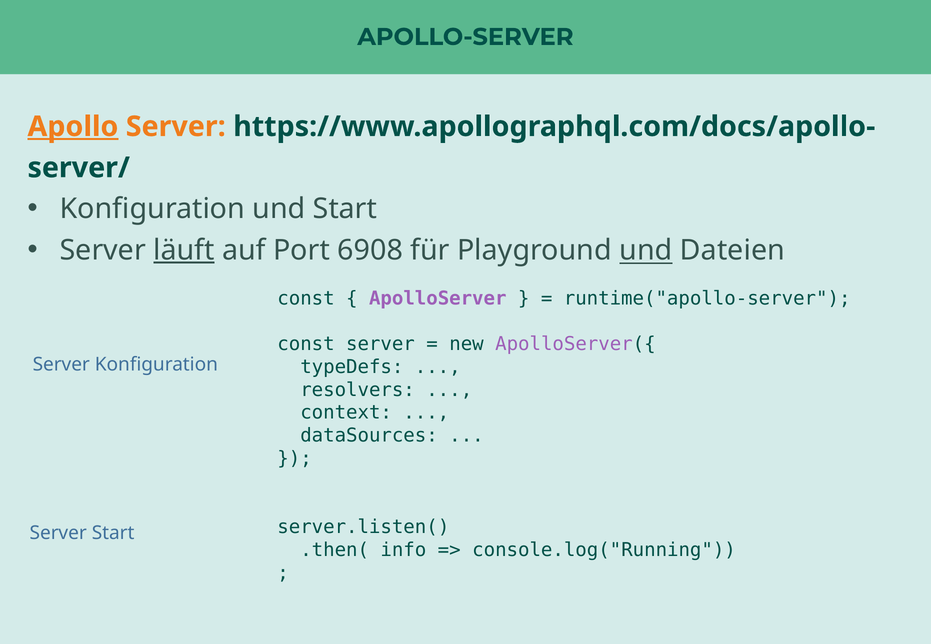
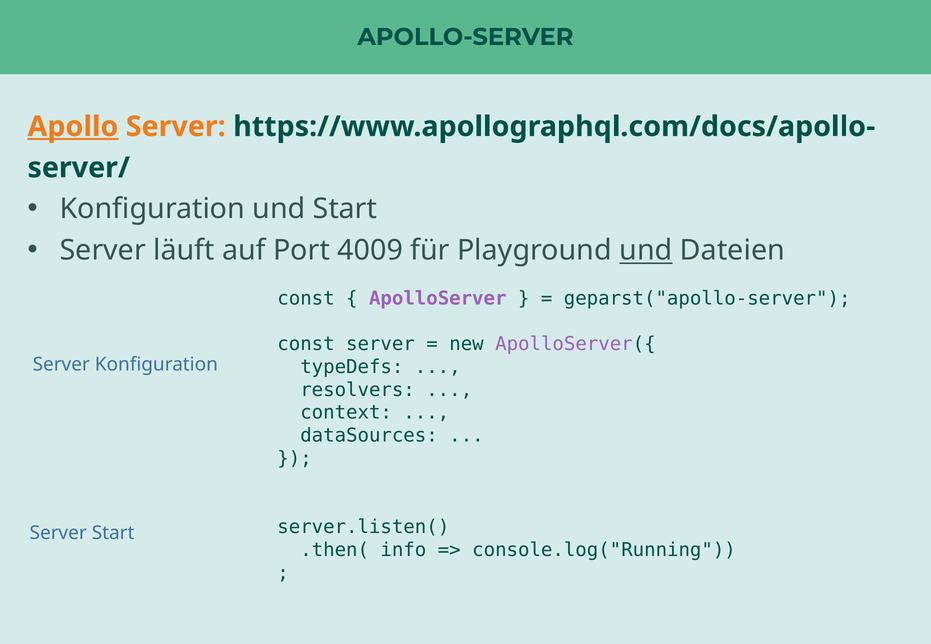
läuft underline: present -> none
6908: 6908 -> 4009
runtime("apollo-server: runtime("apollo-server -> geparst("apollo-server
